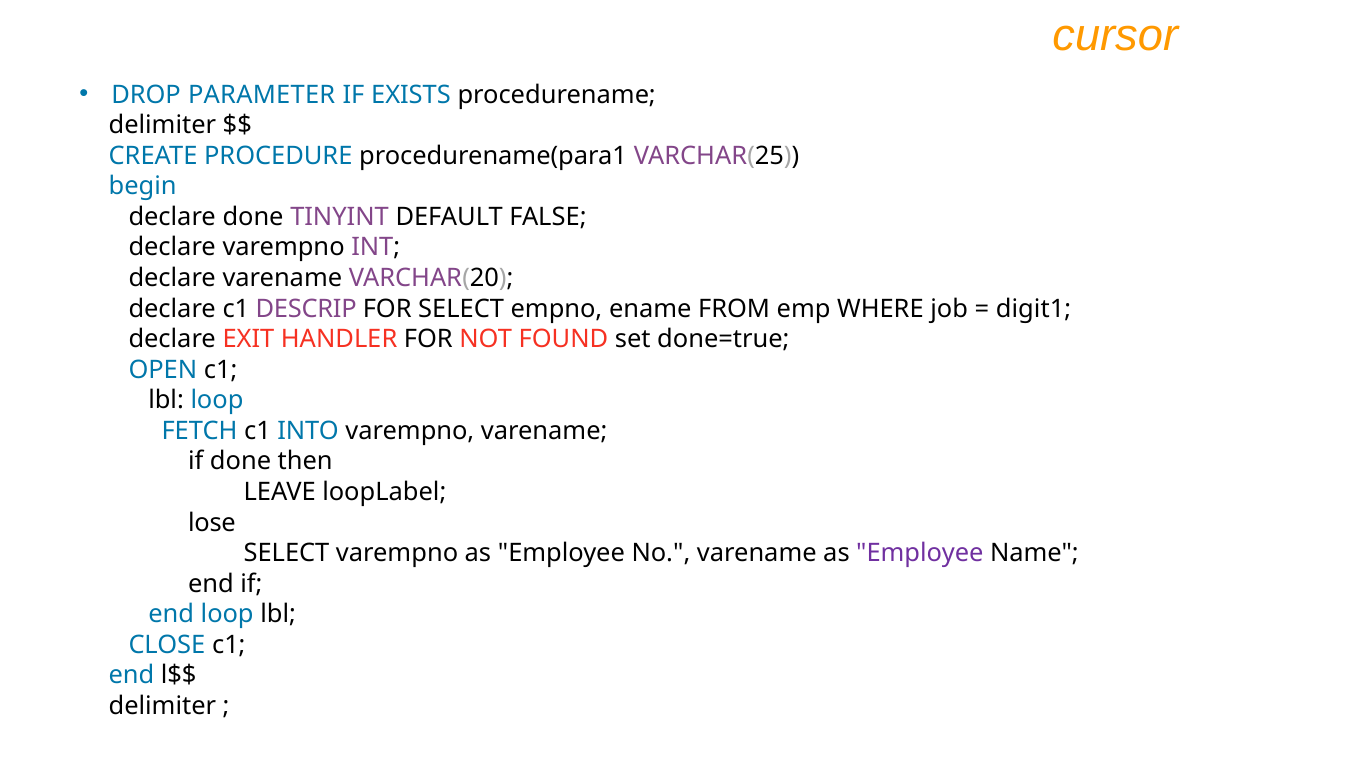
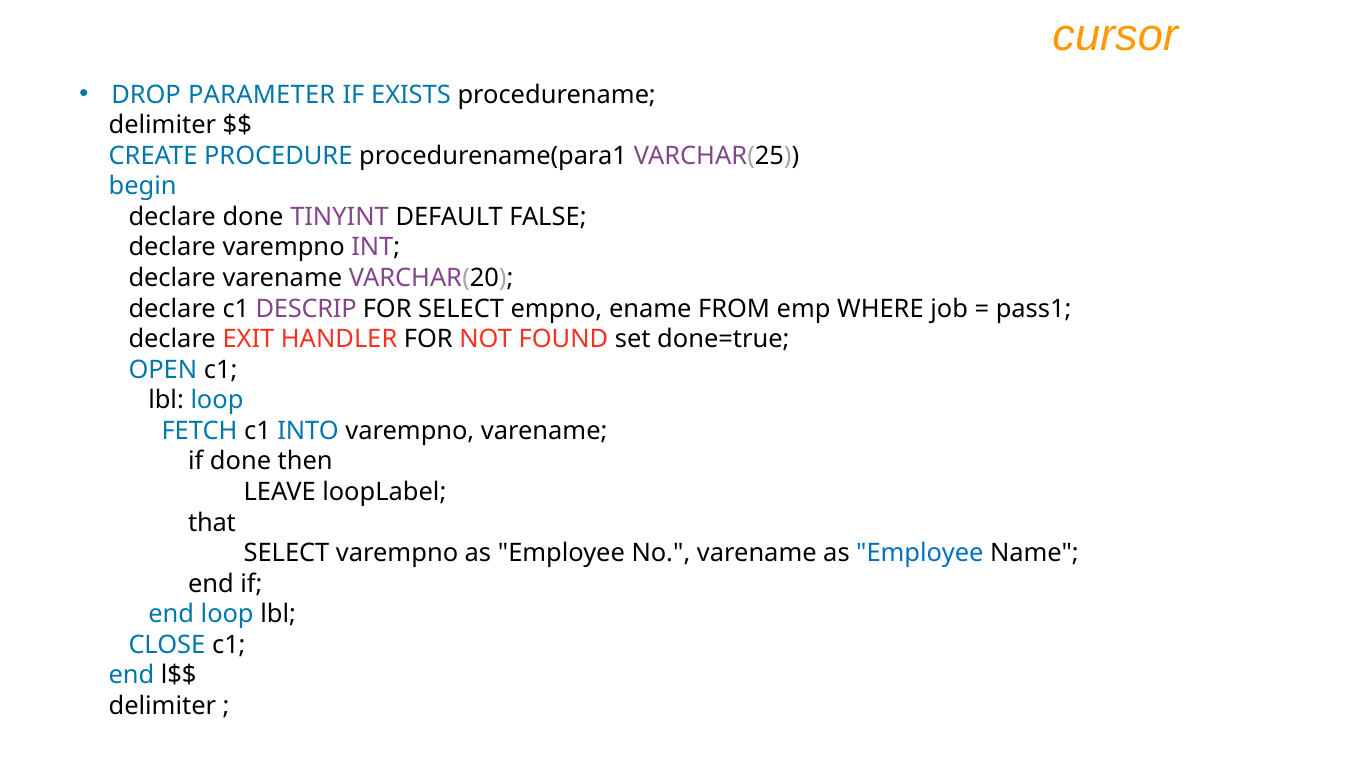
digit1: digit1 -> pass1
lose: lose -> that
Employee at (920, 553) colour: purple -> blue
